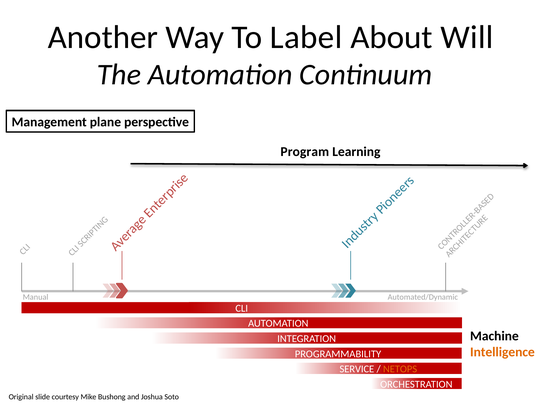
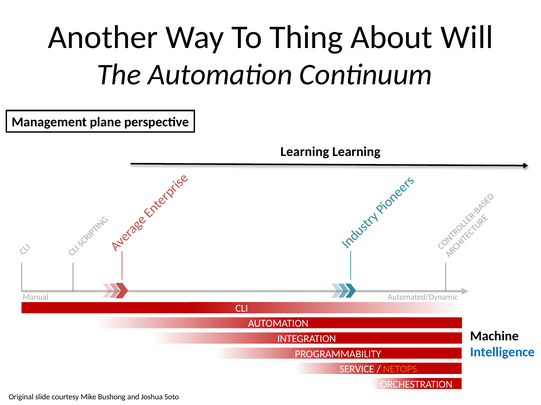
Label: Label -> Thing
Program at (305, 152): Program -> Learning
Intelligence colour: orange -> blue
